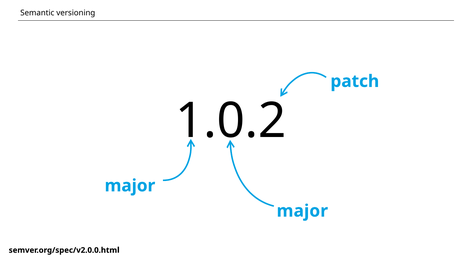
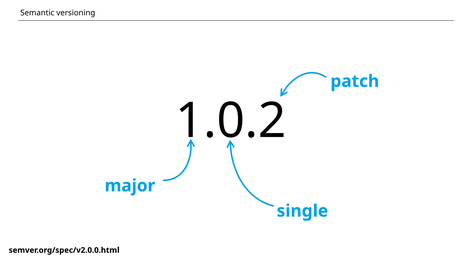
major at (302, 211): major -> single
